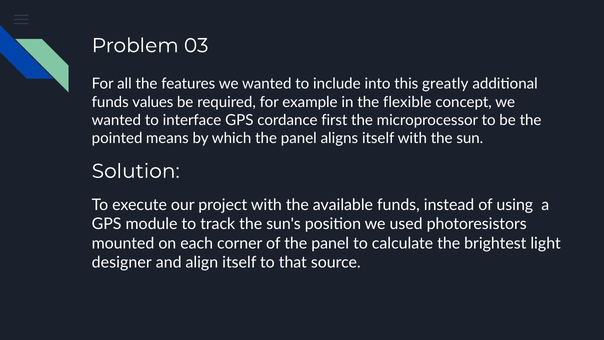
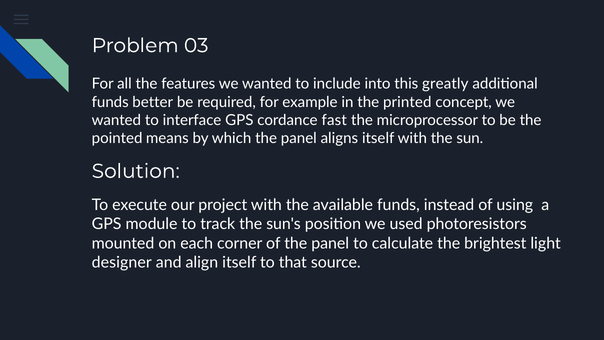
values: values -> better
flexible: flexible -> printed
first: first -> fast
